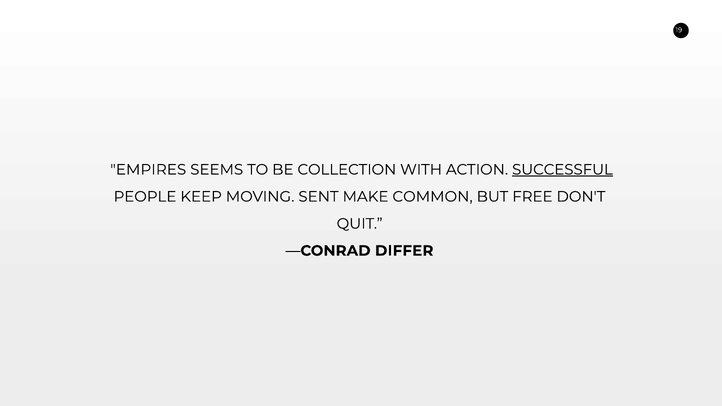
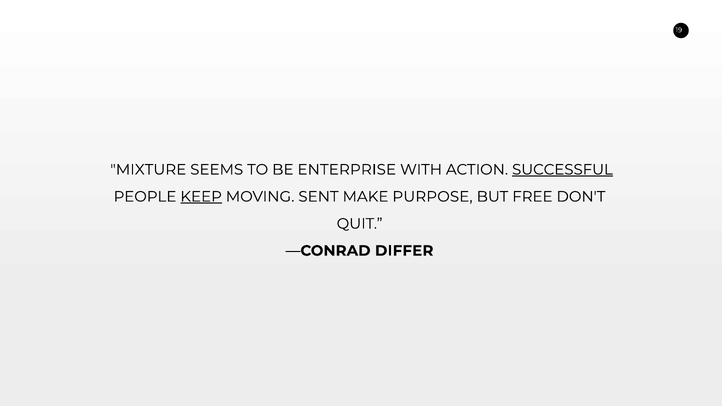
EMPIRES: EMPIRES -> MIXTURE
COLLECTION: COLLECTION -> ENTERPRISE
KEEP underline: none -> present
COMMON: COMMON -> PURPOSE
